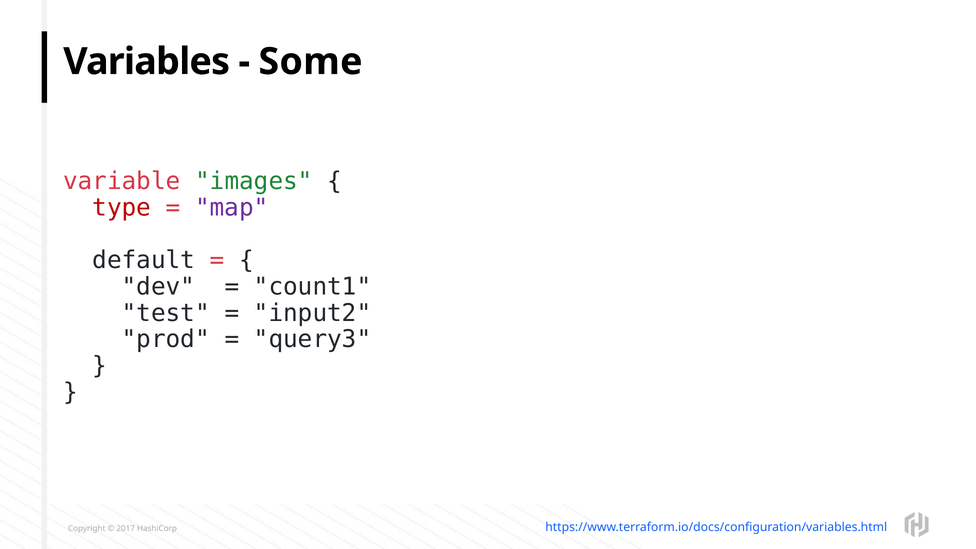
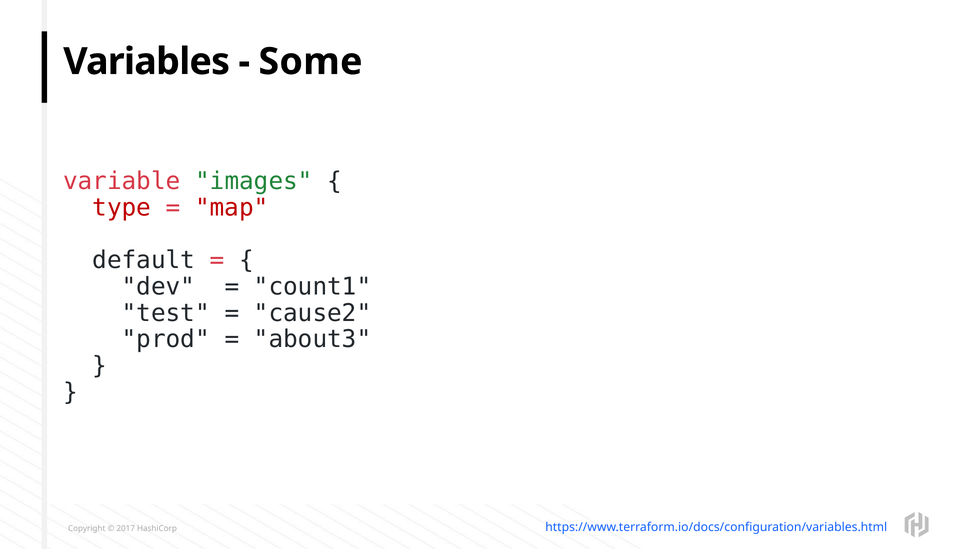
map colour: purple -> red
input2: input2 -> cause2
query3: query3 -> about3
